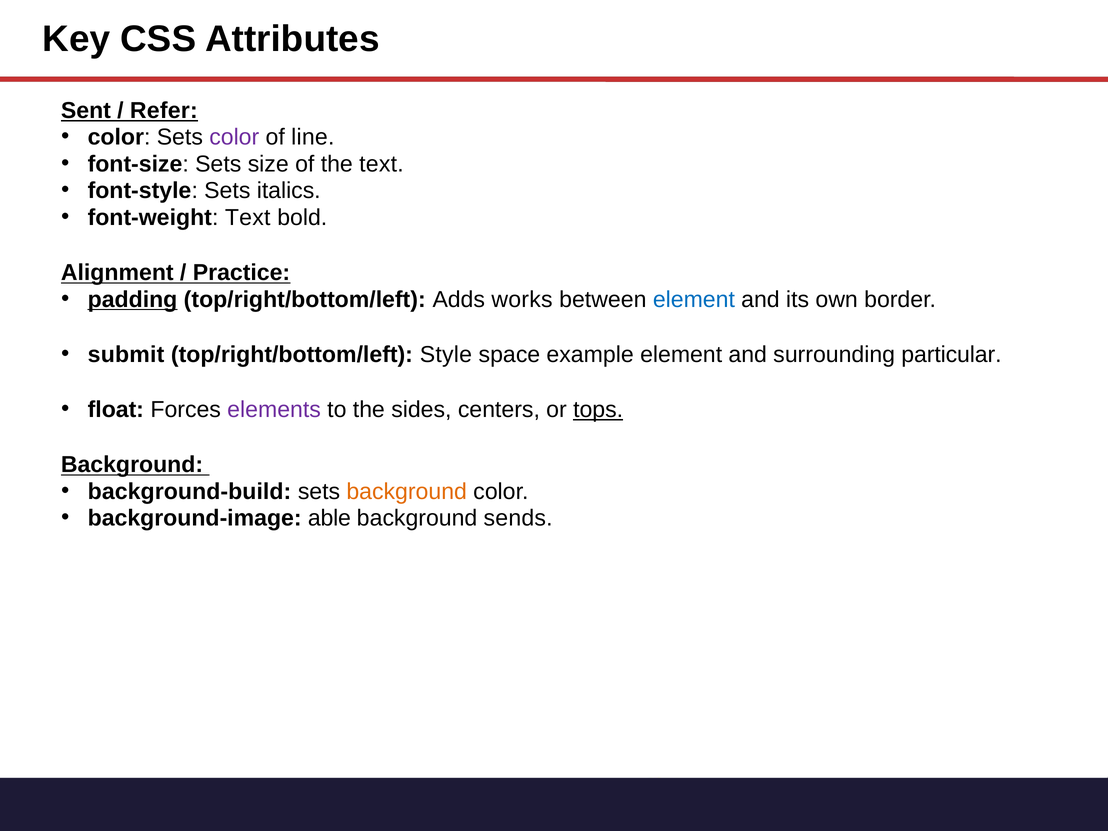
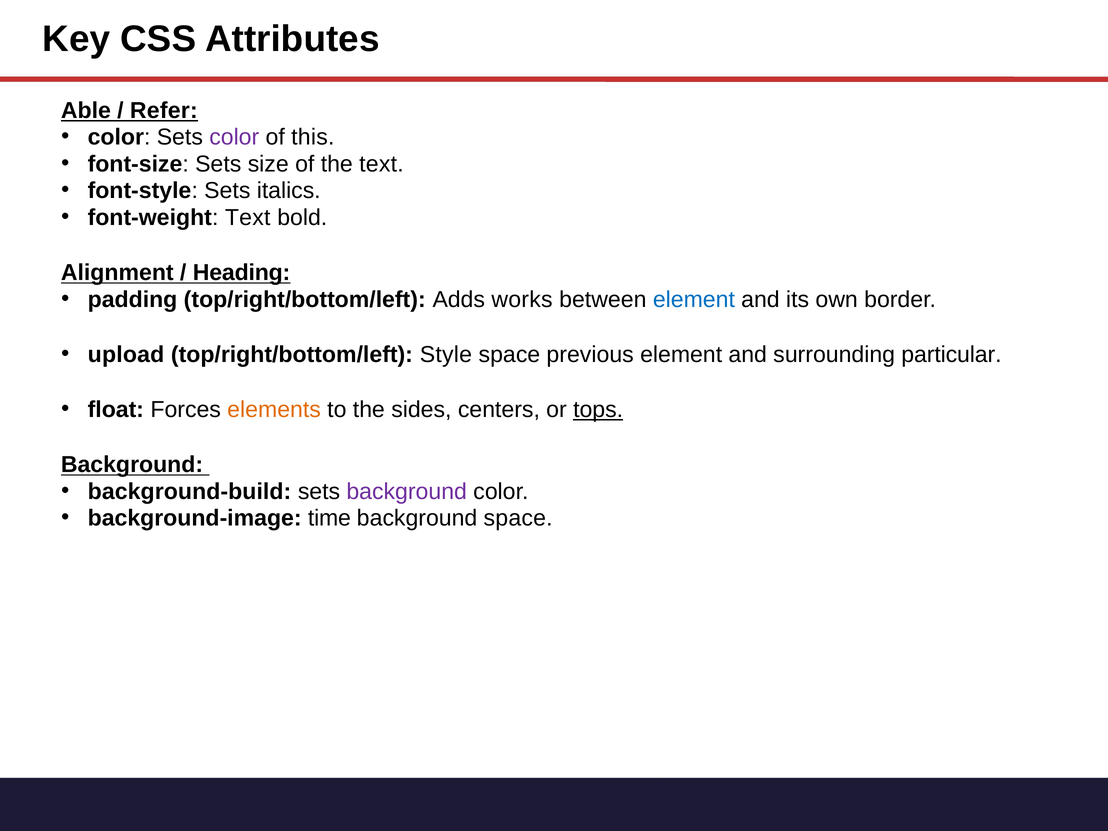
Sent: Sent -> Able
line: line -> this
Practice: Practice -> Heading
padding underline: present -> none
submit: submit -> upload
example: example -> previous
elements colour: purple -> orange
background at (407, 492) colour: orange -> purple
able: able -> time
background sends: sends -> space
